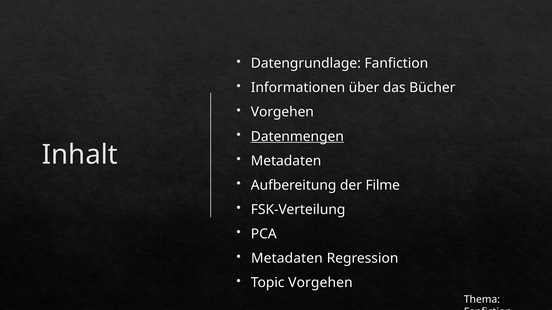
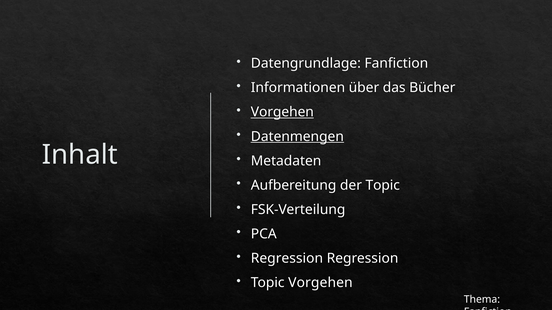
Vorgehen at (282, 112) underline: none -> present
der Filme: Filme -> Topic
Metadaten at (287, 259): Metadaten -> Regression
